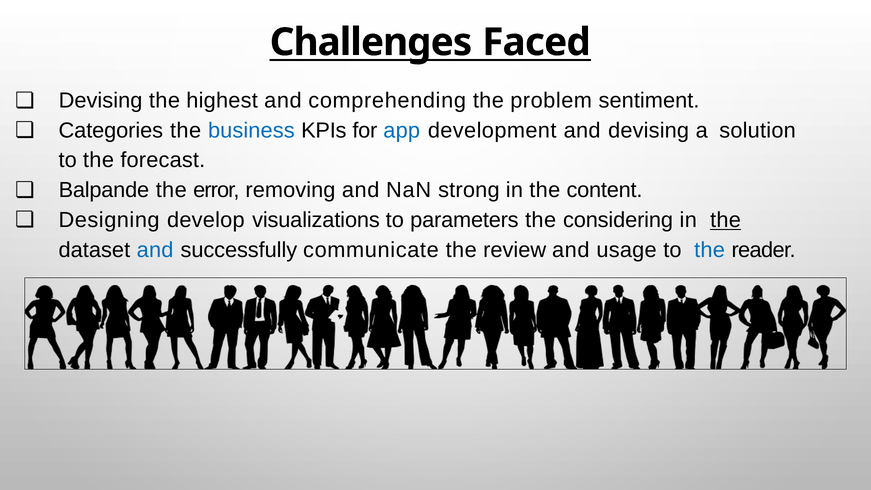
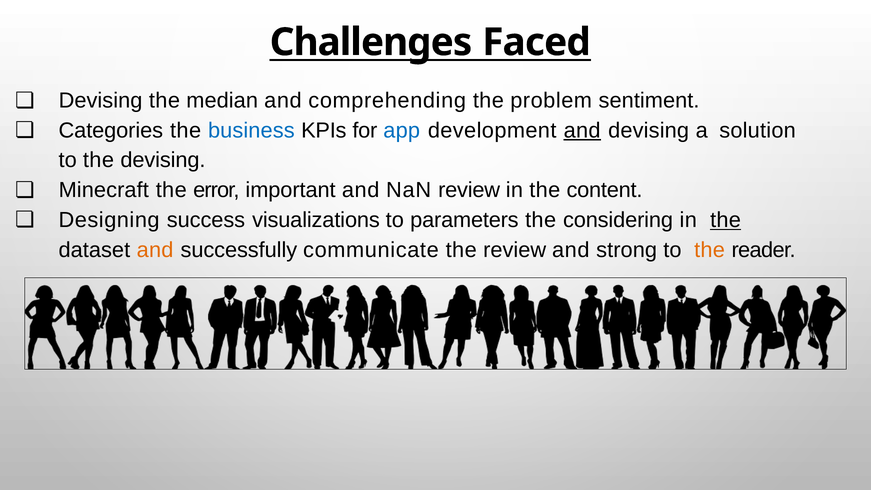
highest: highest -> median
and at (582, 130) underline: none -> present
the forecast: forecast -> devising
Balpande: Balpande -> Minecraft
removing: removing -> important
NaN strong: strong -> review
develop: develop -> success
and at (155, 250) colour: blue -> orange
usage: usage -> strong
the at (710, 250) colour: blue -> orange
